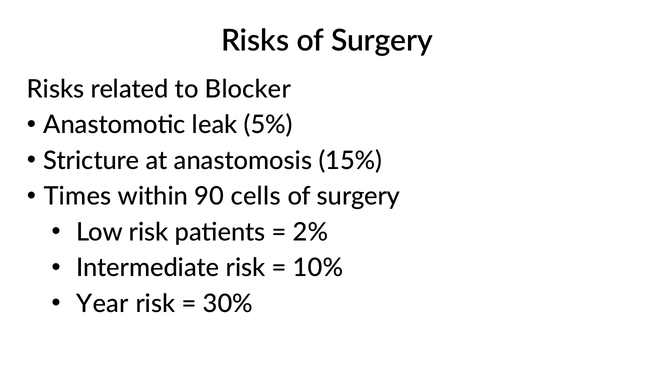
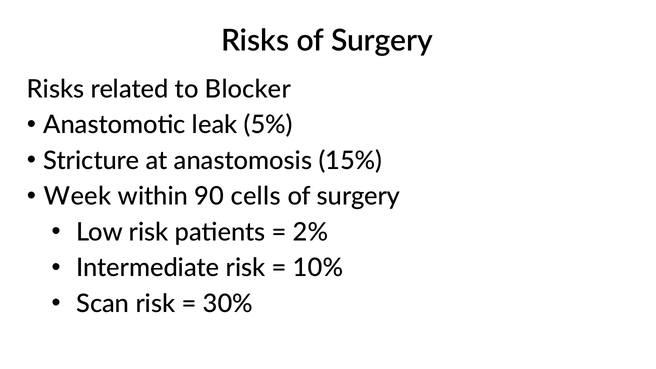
Times: Times -> Week
Year: Year -> Scan
